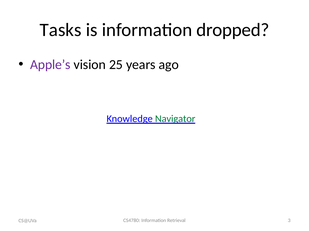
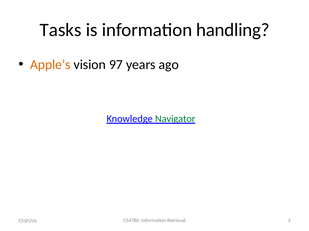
dropped: dropped -> handling
Apple’s colour: purple -> orange
25: 25 -> 97
